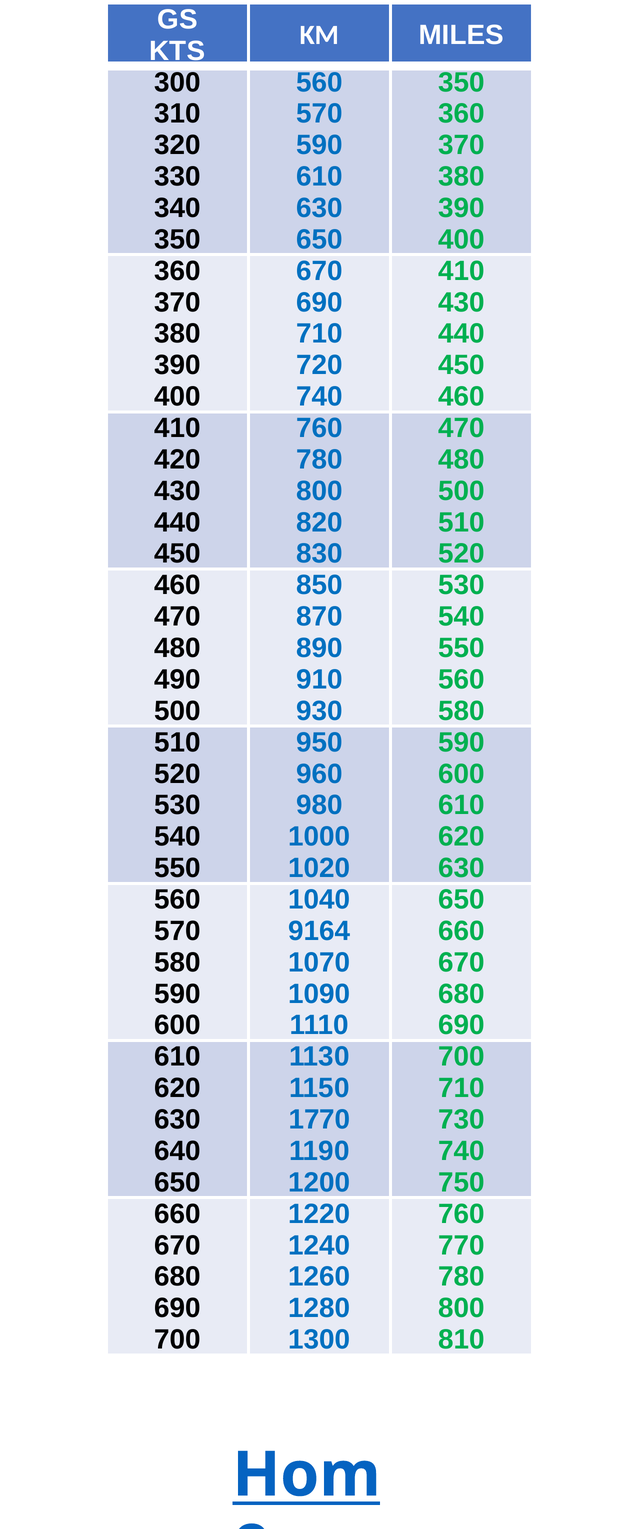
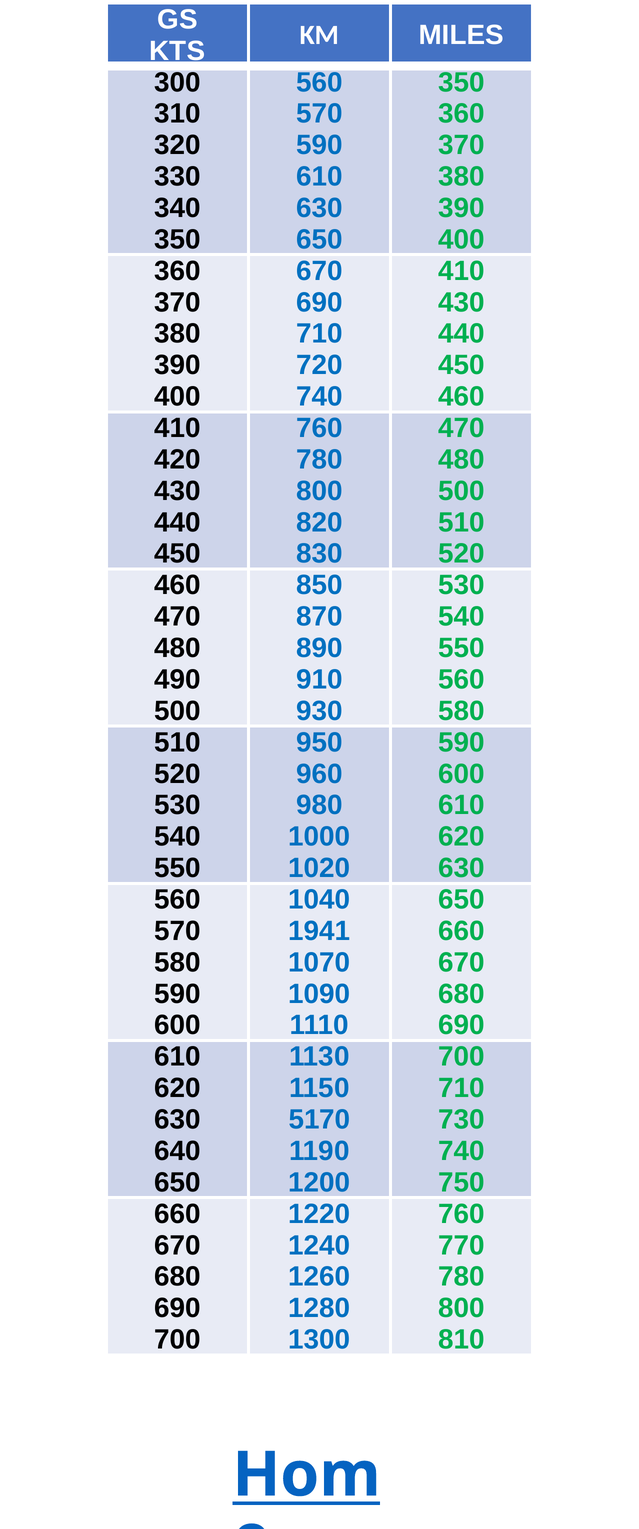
9164: 9164 -> 1941
1770: 1770 -> 5170
